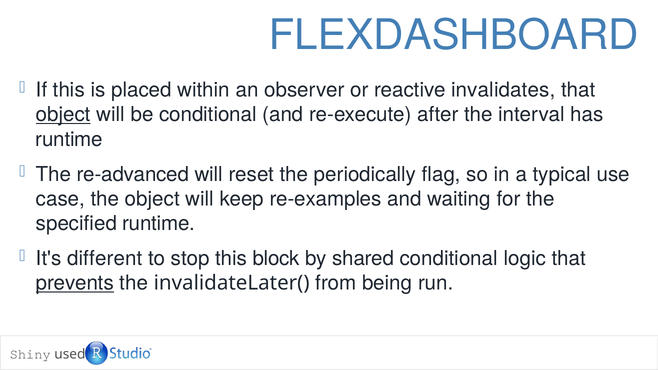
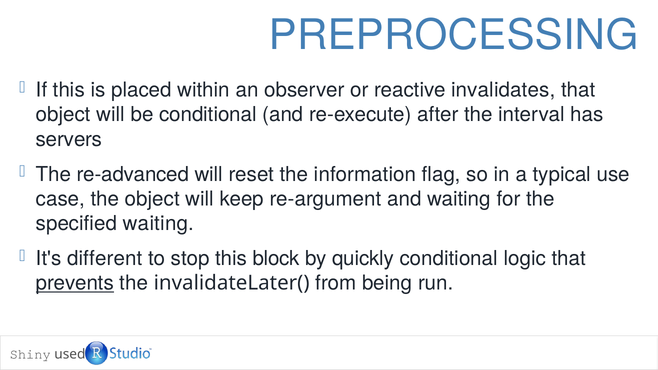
FLEXDASHBOARD: FLEXDASHBOARD -> PREPROCESSING
object at (63, 115) underline: present -> none
runtime at (69, 139): runtime -> servers
periodically: periodically -> information
re-examples: re-examples -> re-argument
specified runtime: runtime -> waiting
shared: shared -> quickly
